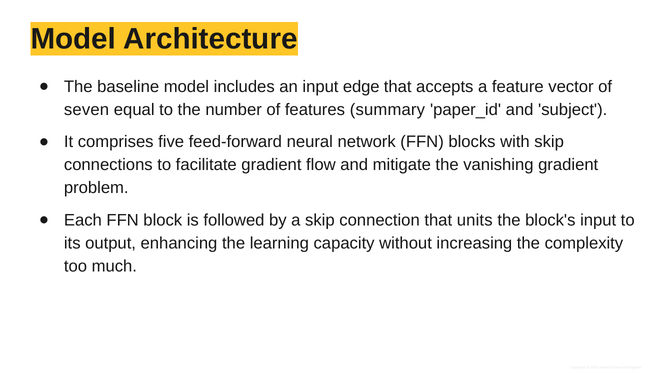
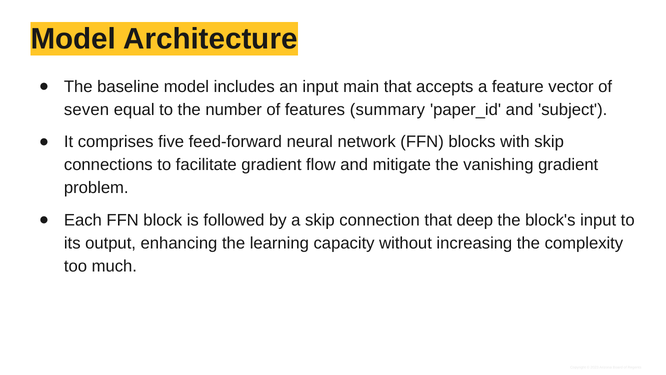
edge: edge -> main
units: units -> deep
